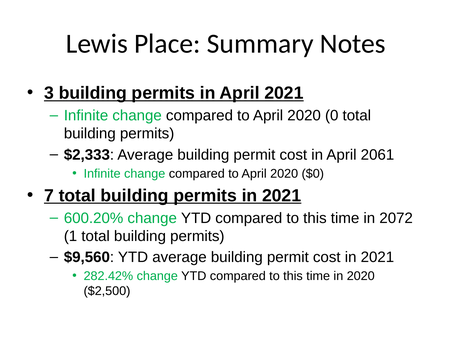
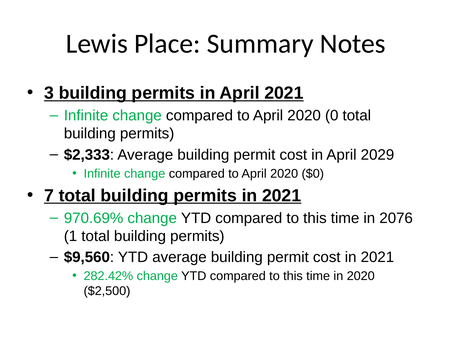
2061: 2061 -> 2029
600.20%: 600.20% -> 970.69%
2072: 2072 -> 2076
